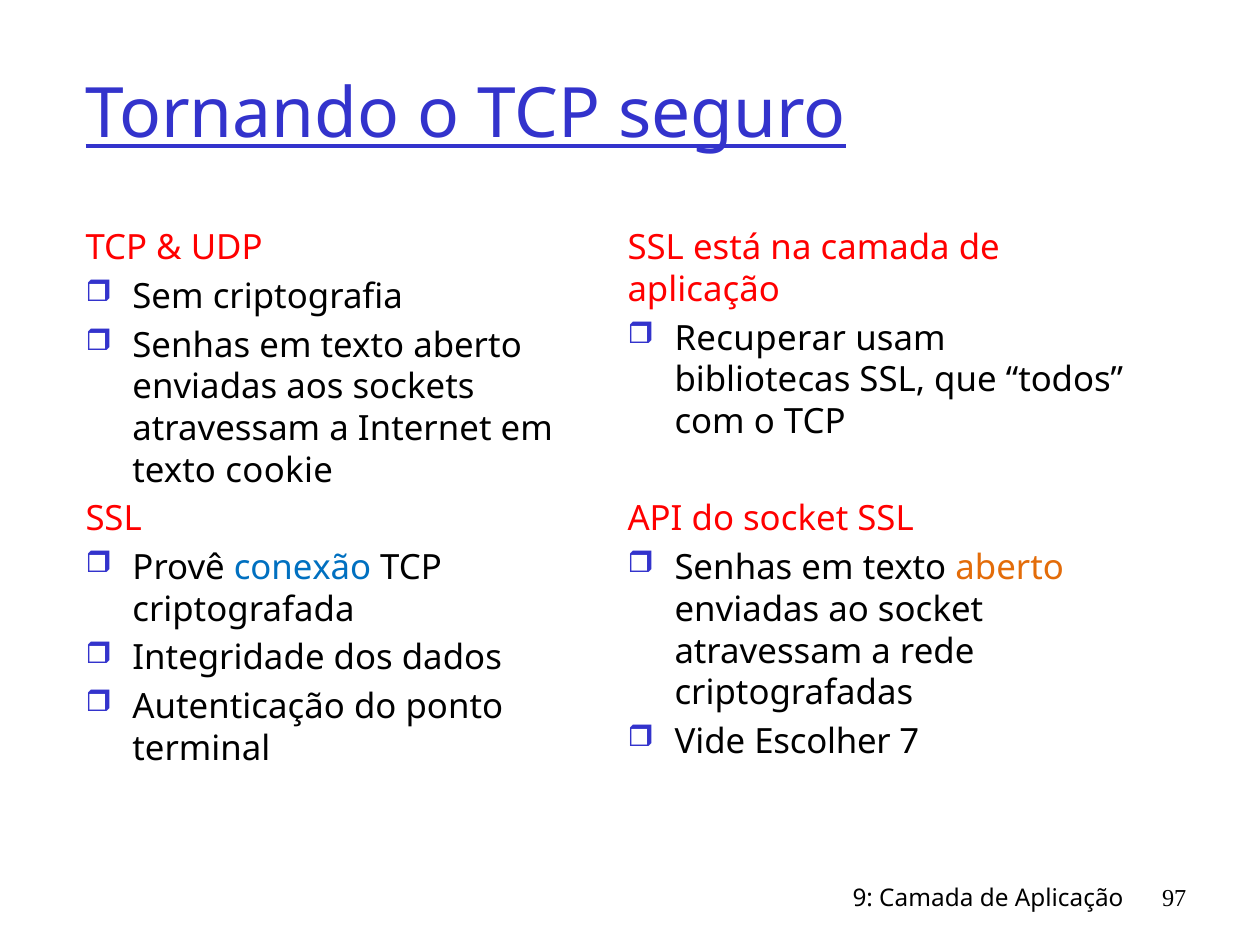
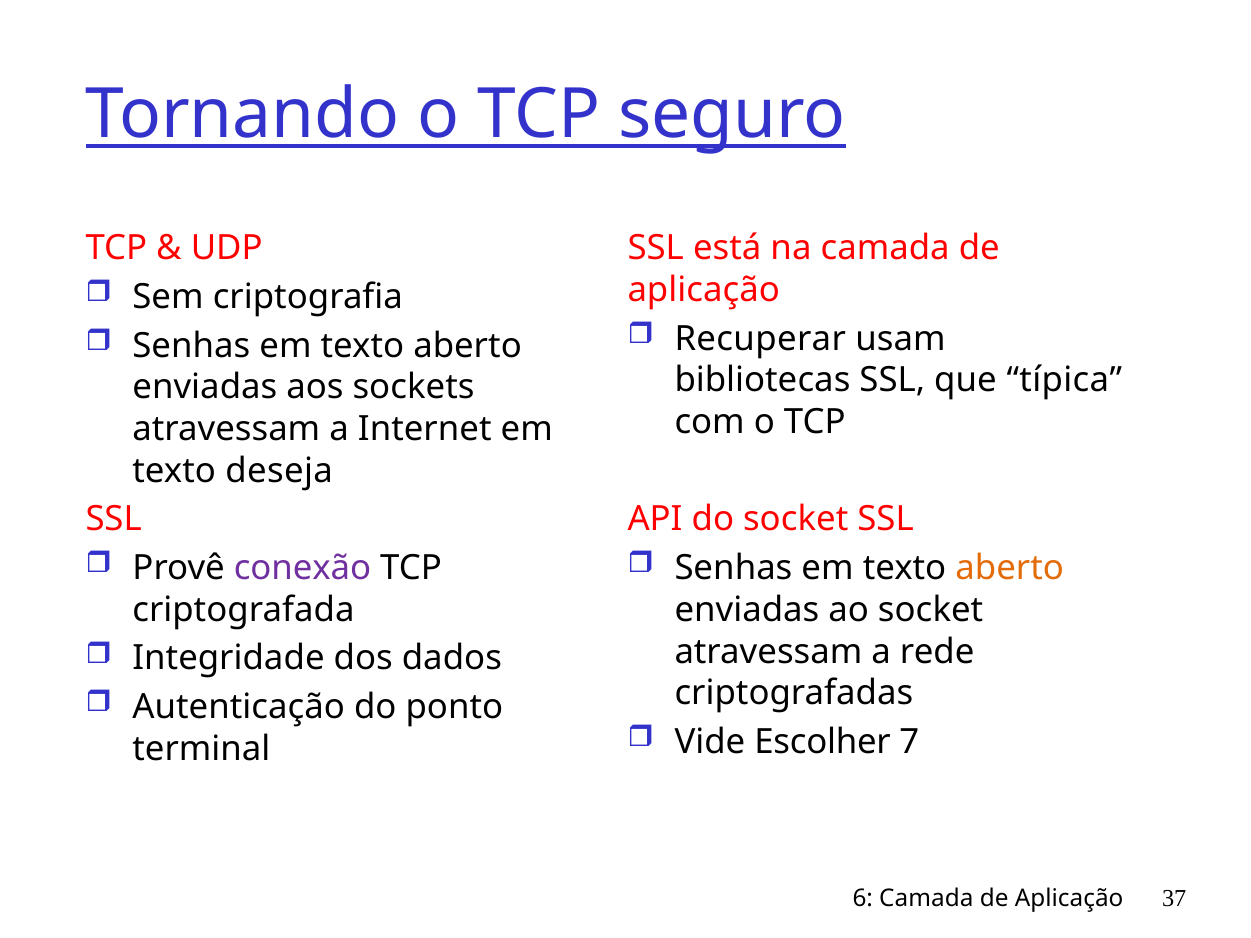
todos: todos -> típica
cookie: cookie -> deseja
conexão colour: blue -> purple
9: 9 -> 6
97: 97 -> 37
